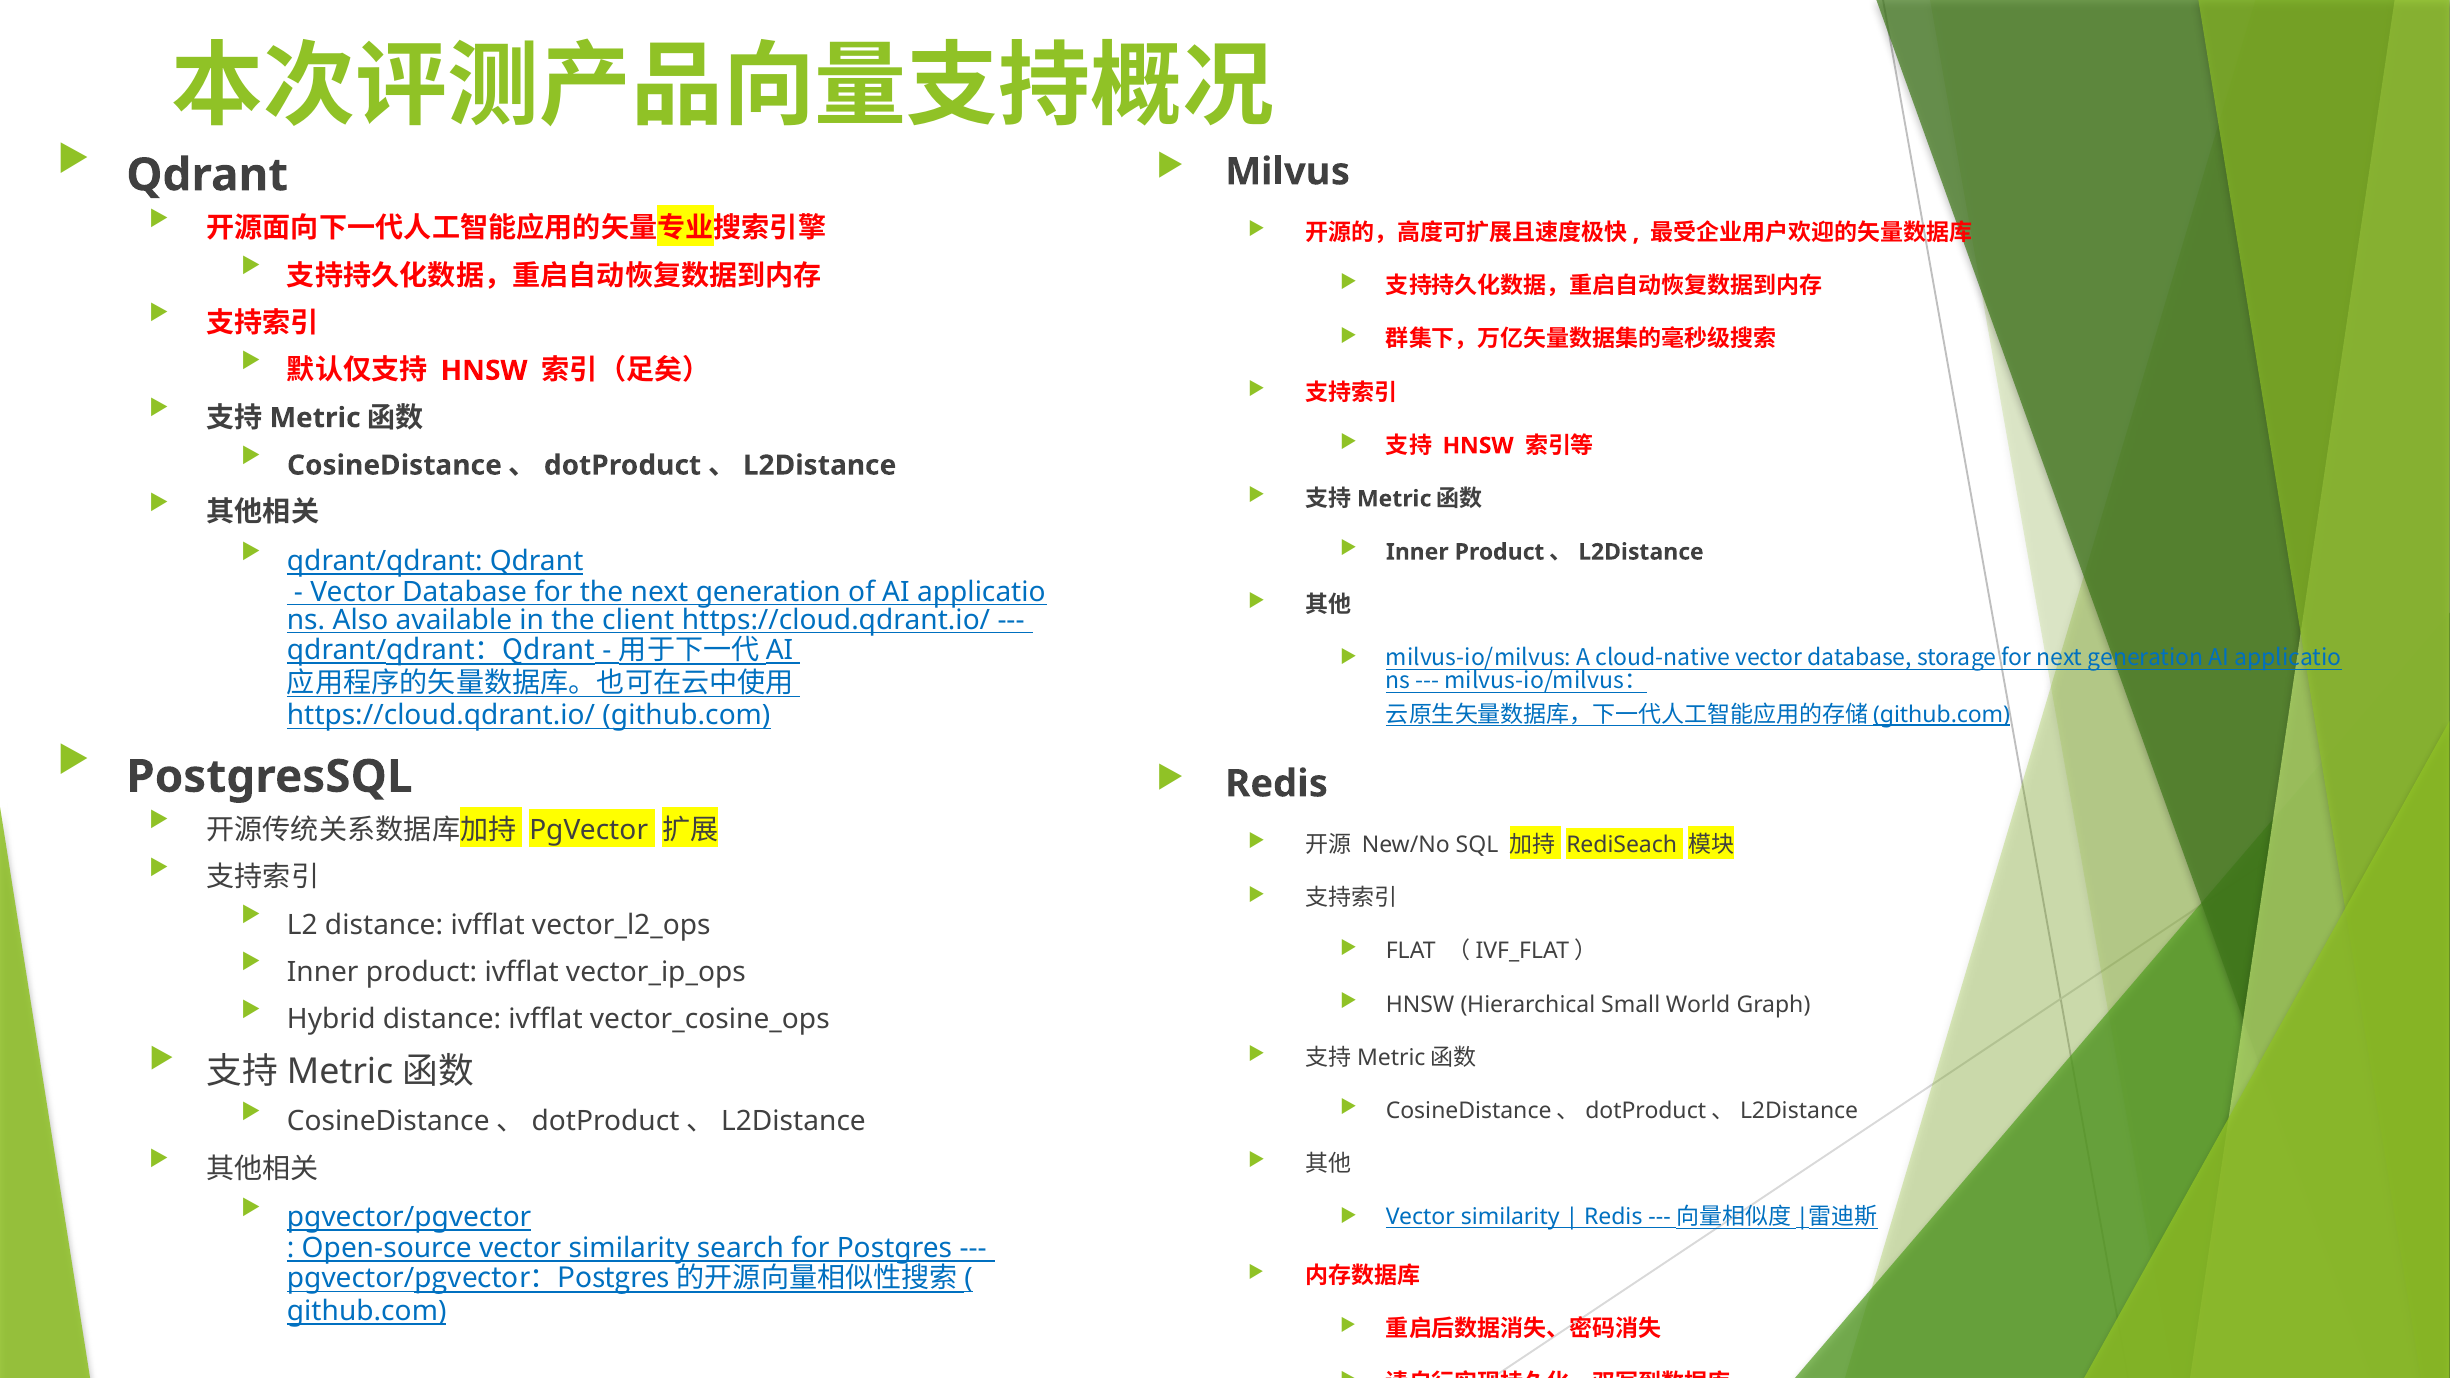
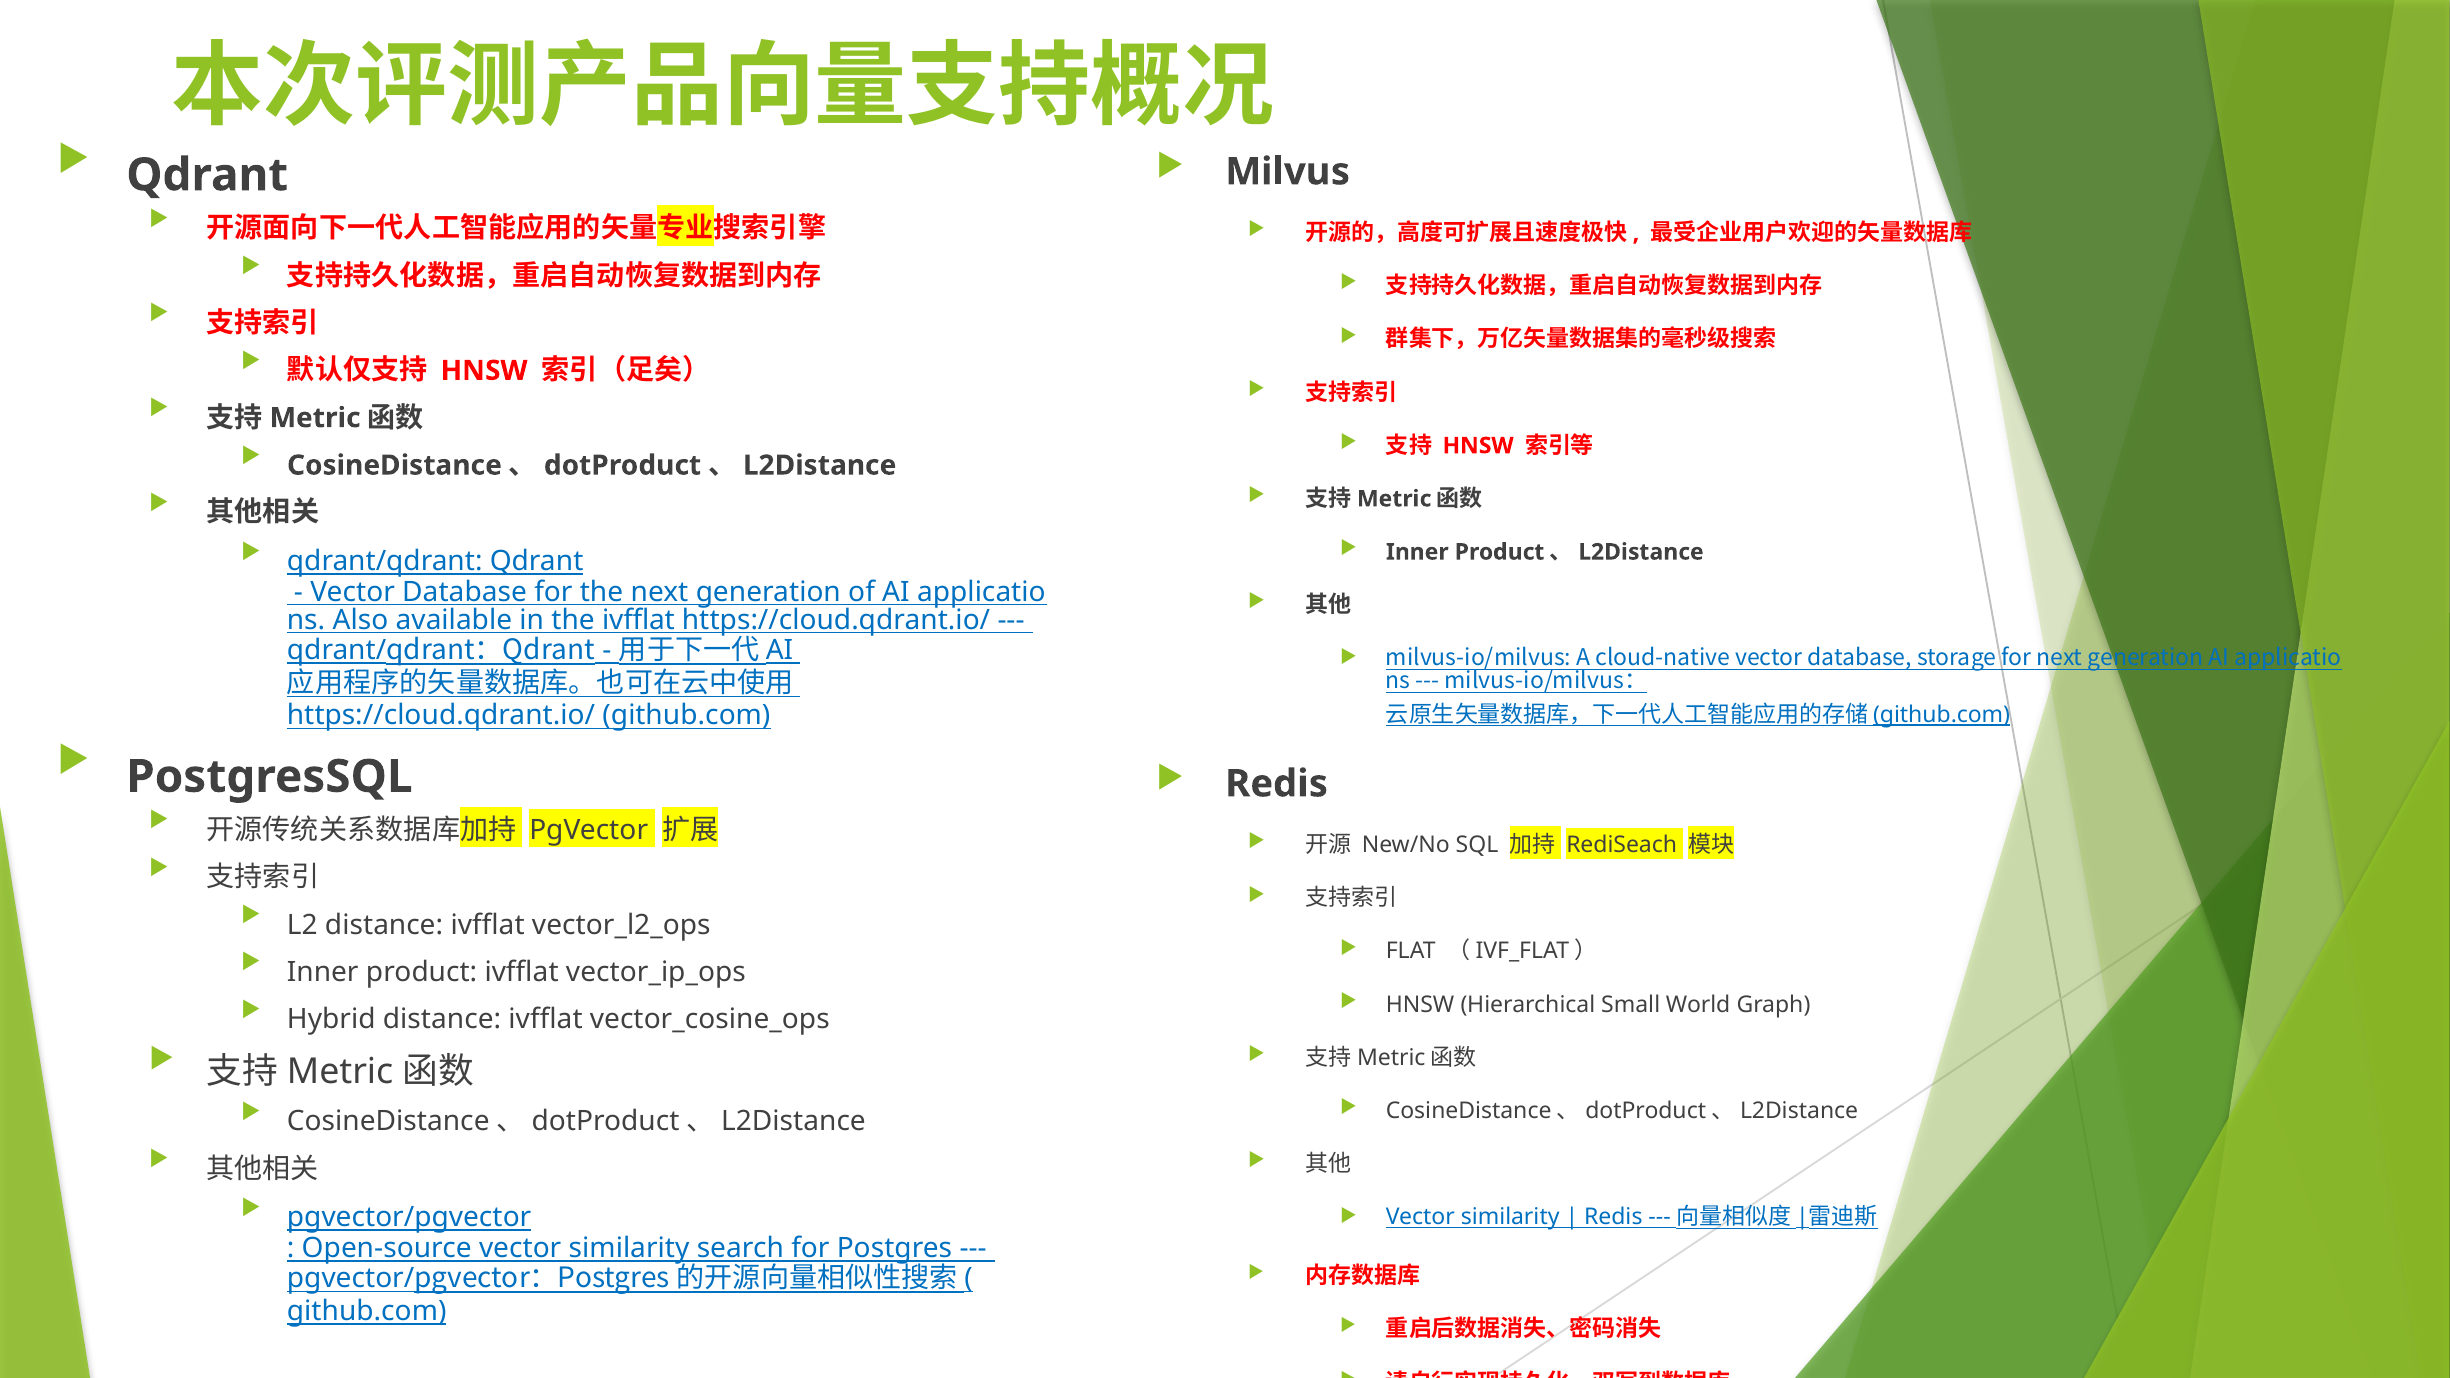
the client: client -> ivfflat
